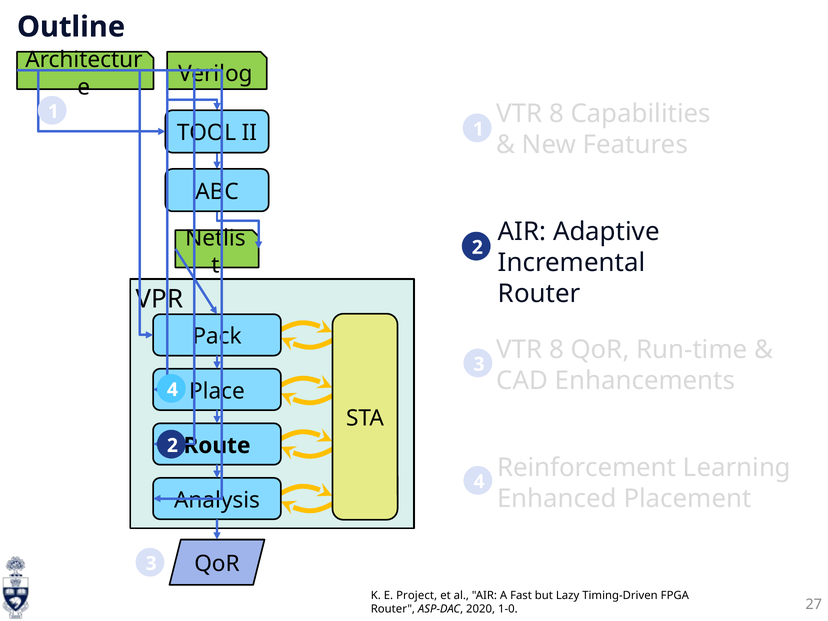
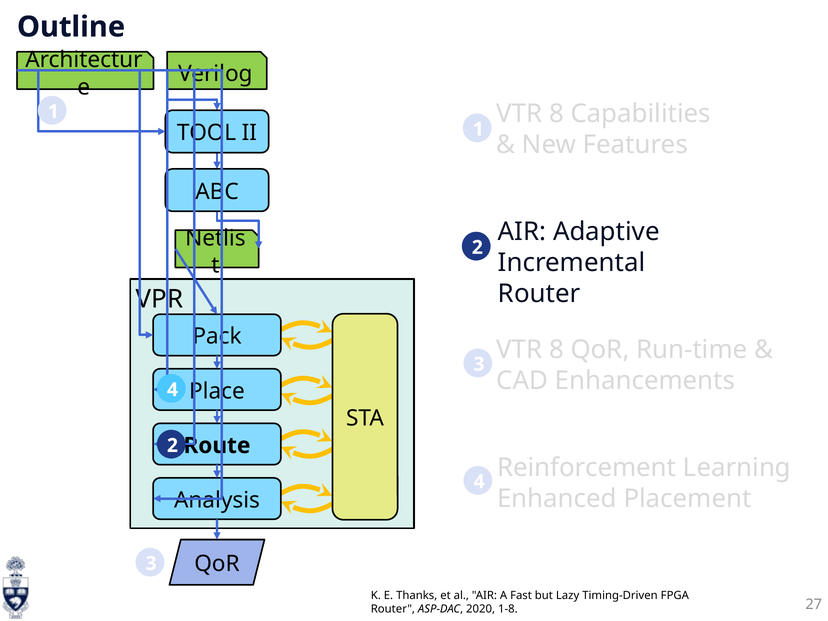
Project: Project -> Thanks
1-0: 1-0 -> 1-8
